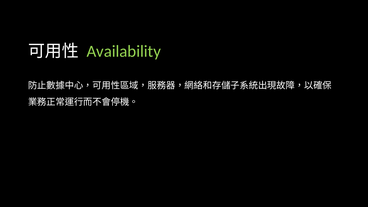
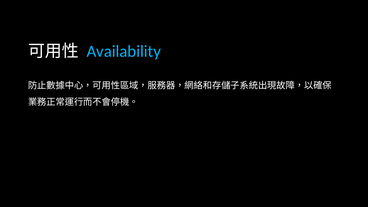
Availability colour: light green -> light blue
